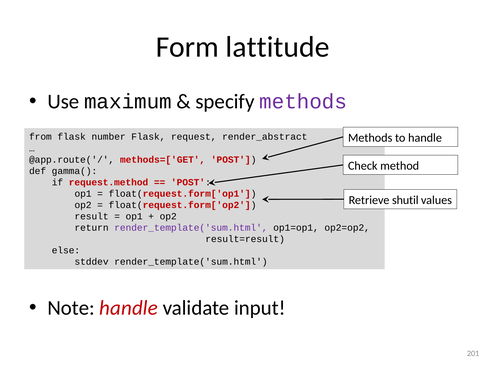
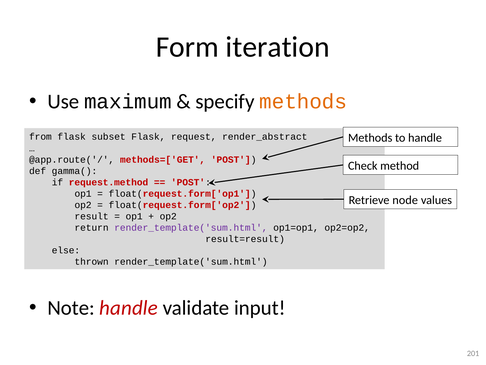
lattitude: lattitude -> iteration
methods at (303, 102) colour: purple -> orange
number: number -> subset
shutil: shutil -> node
stddev: stddev -> thrown
